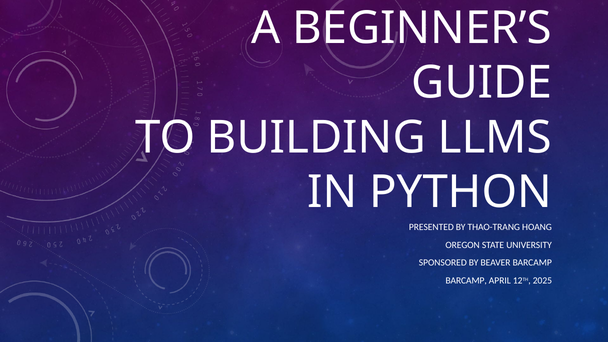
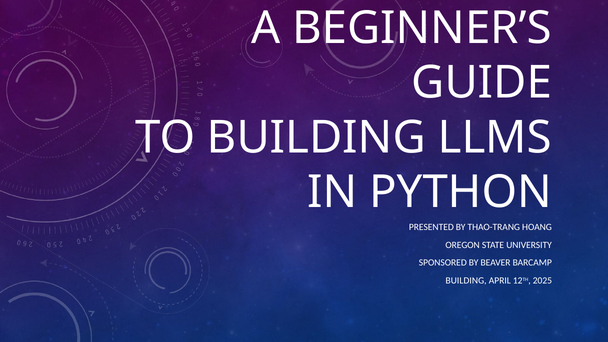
BARCAMP at (466, 281): BARCAMP -> BUILDING
